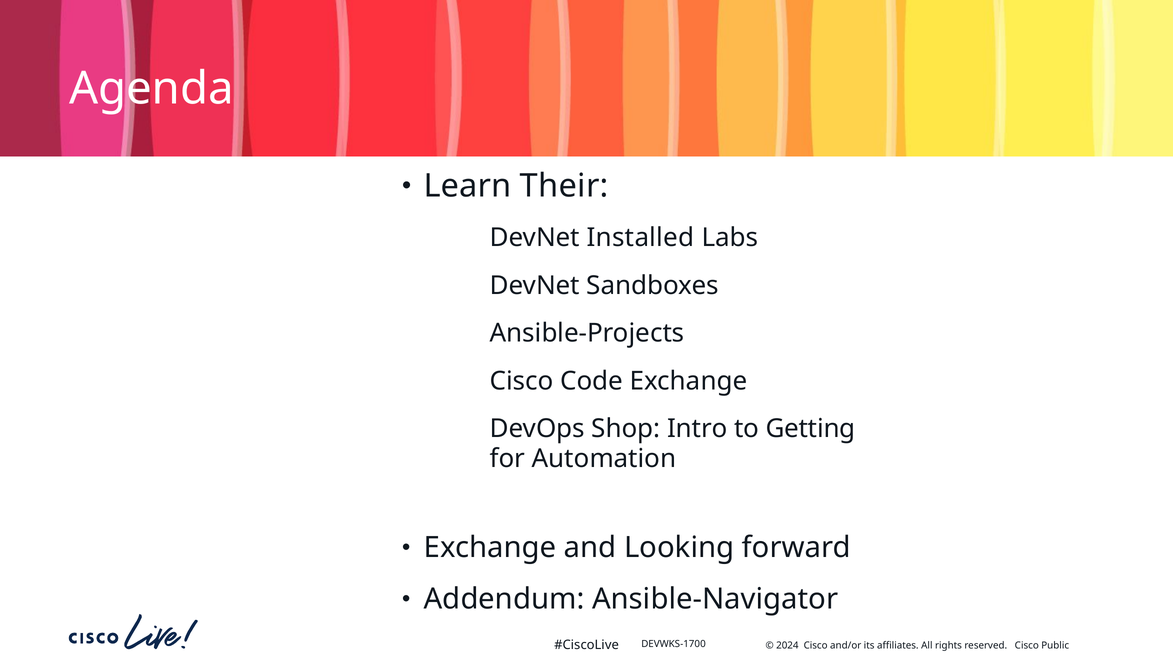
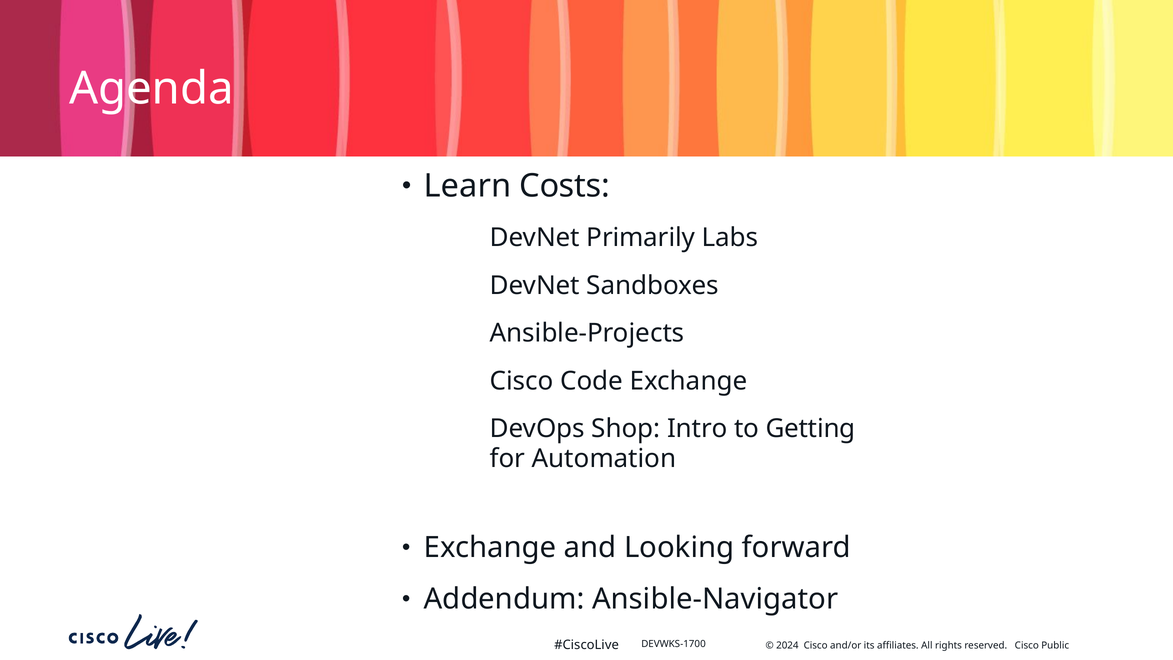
Their: Their -> Costs
Installed: Installed -> Primarily
